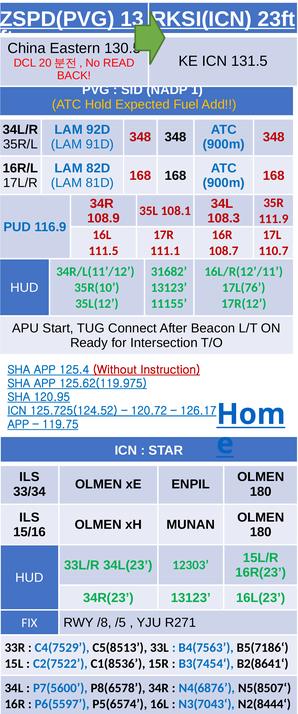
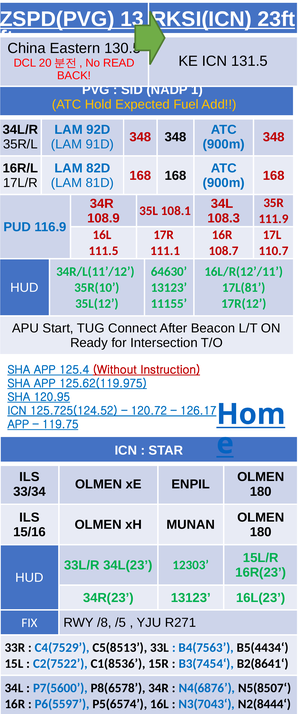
31682: 31682 -> 64630
17L(76: 17L(76 -> 17L(81
B5(7186‘: B5(7186‘ -> B5(4434‘
